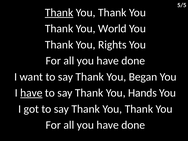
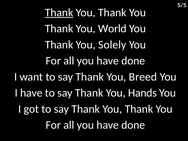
Rights: Rights -> Solely
Began: Began -> Breed
have at (31, 93) underline: present -> none
